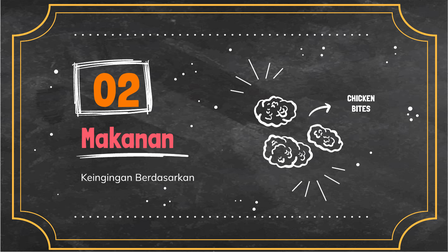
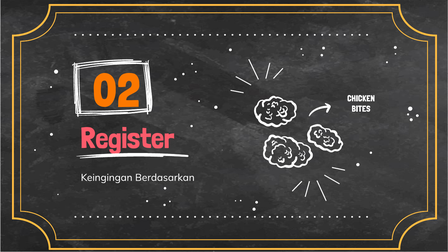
Makanan: Makanan -> Register
